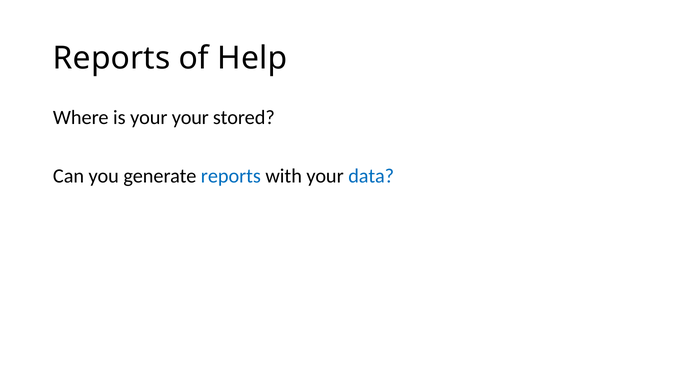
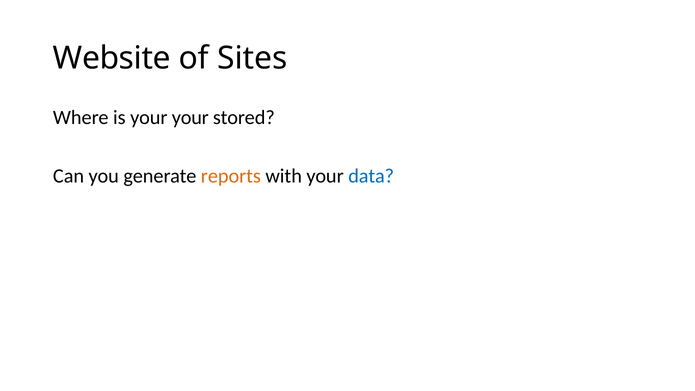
Reports at (112, 58): Reports -> Website
Help: Help -> Sites
reports at (231, 176) colour: blue -> orange
